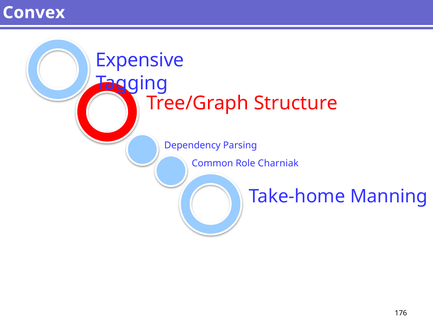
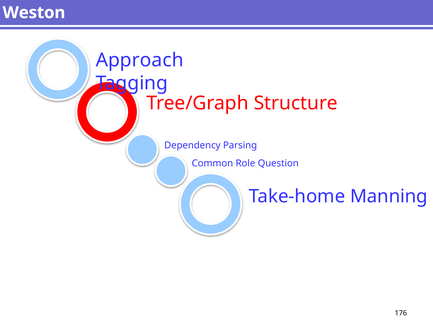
Convex: Convex -> Weston
Expensive: Expensive -> Approach
Charniak: Charniak -> Question
